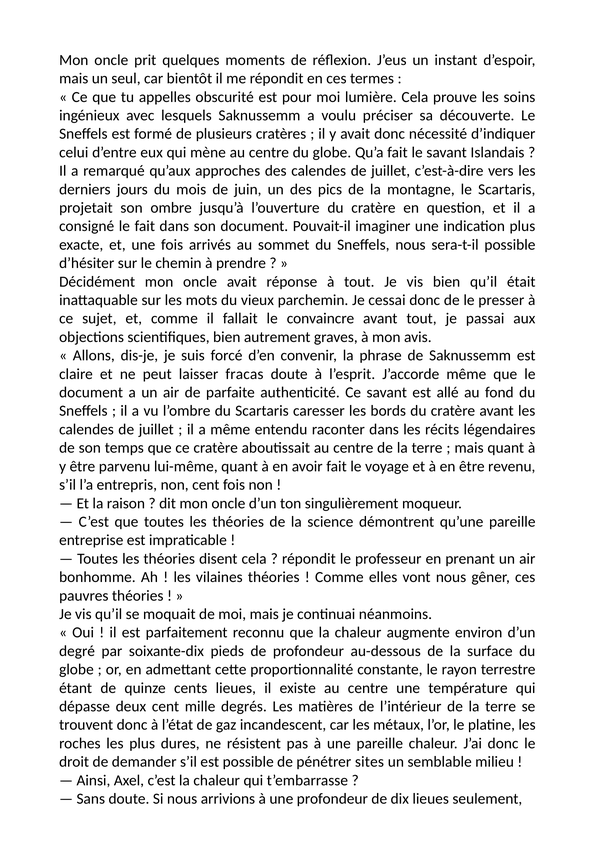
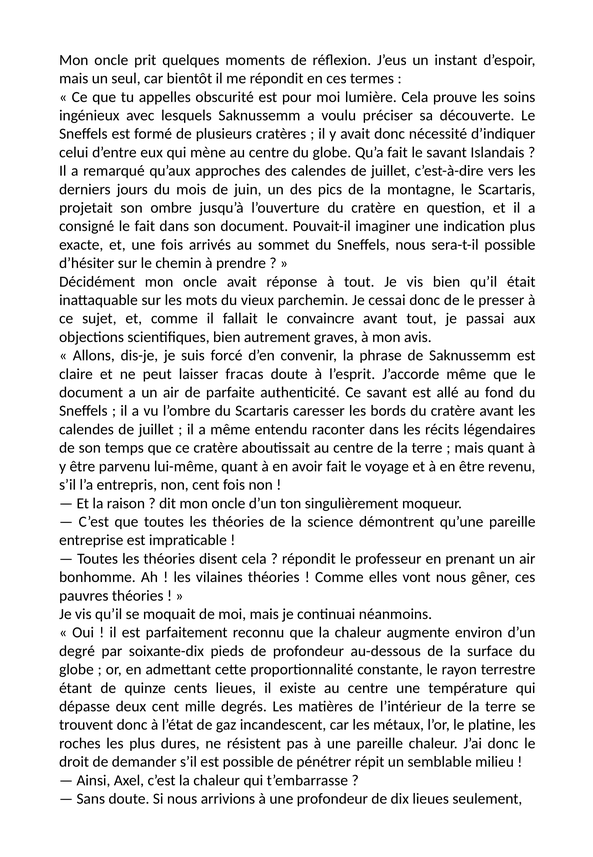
sites: sites -> répit
